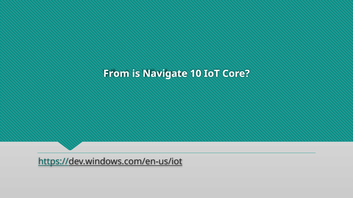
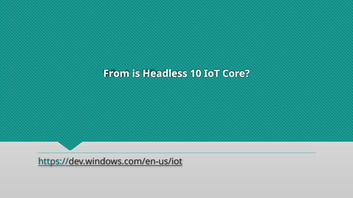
Navigate: Navigate -> Headless
